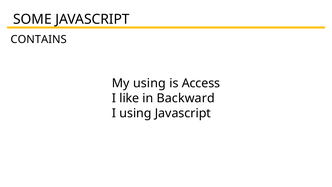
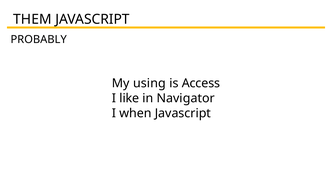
SOME: SOME -> THEM
CONTAINS: CONTAINS -> PROBABLY
Backward: Backward -> Navigator
I using: using -> when
